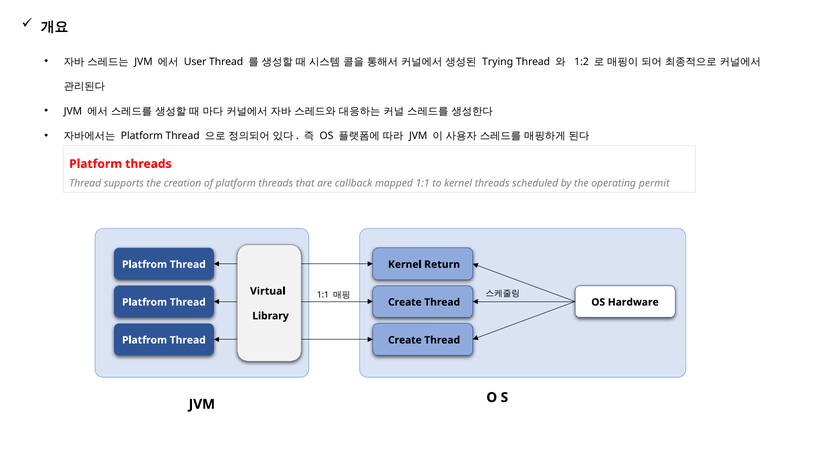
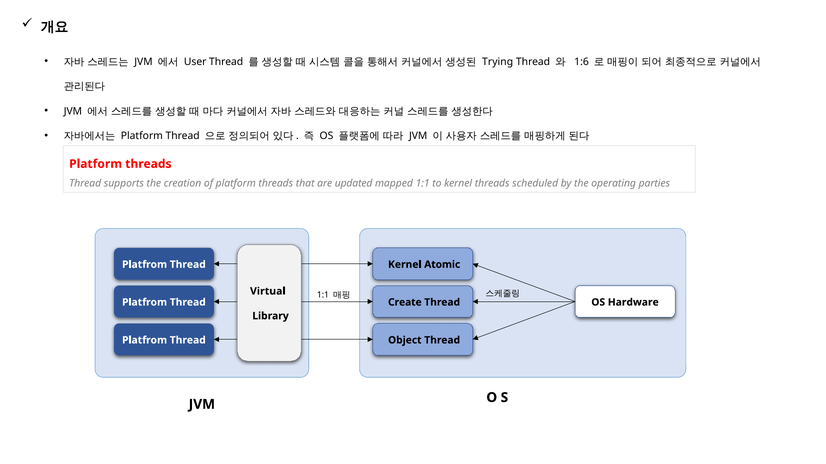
1:2: 1:2 -> 1:6
callback: callback -> updated
permit: permit -> parties
Return: Return -> Atomic
Create at (405, 341): Create -> Object
